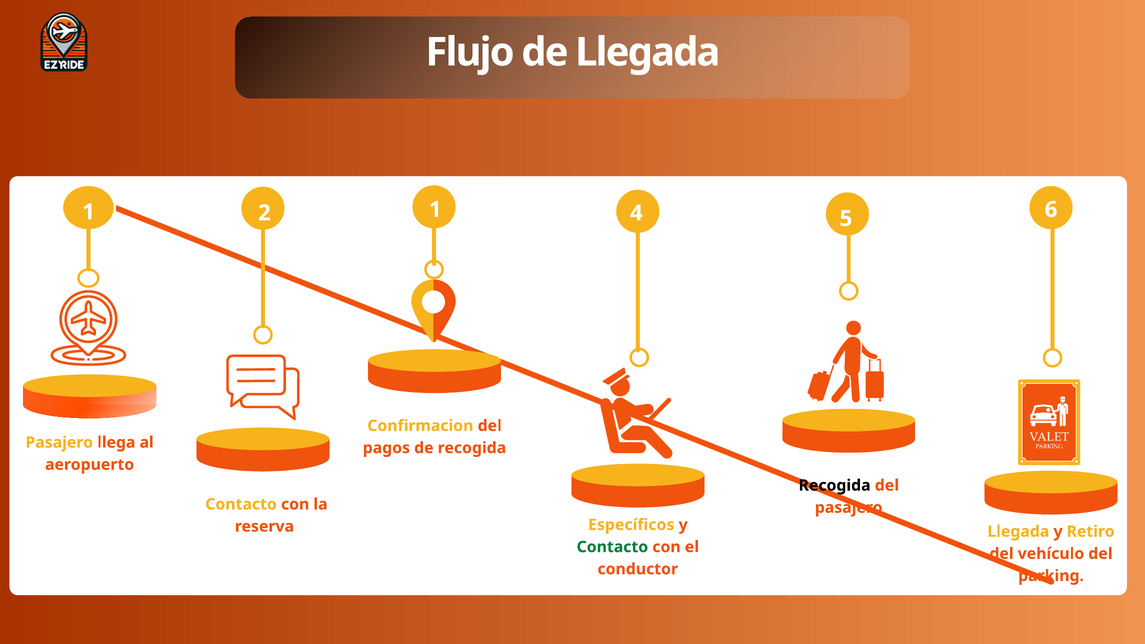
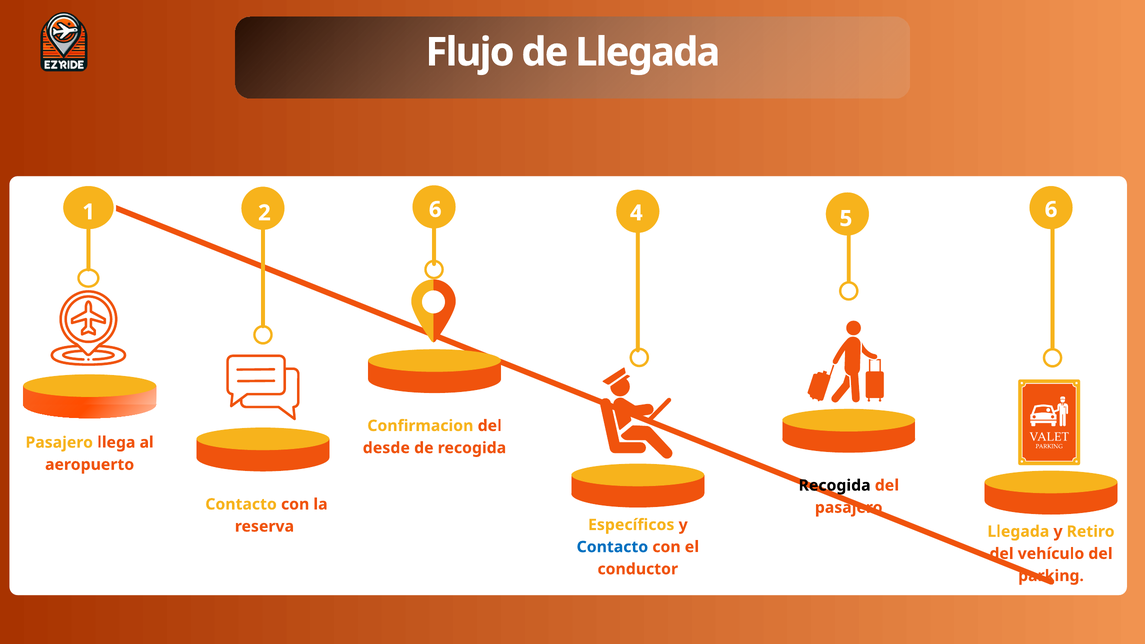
2 1: 1 -> 6
pagos: pagos -> desde
Contacto at (612, 547) colour: green -> blue
